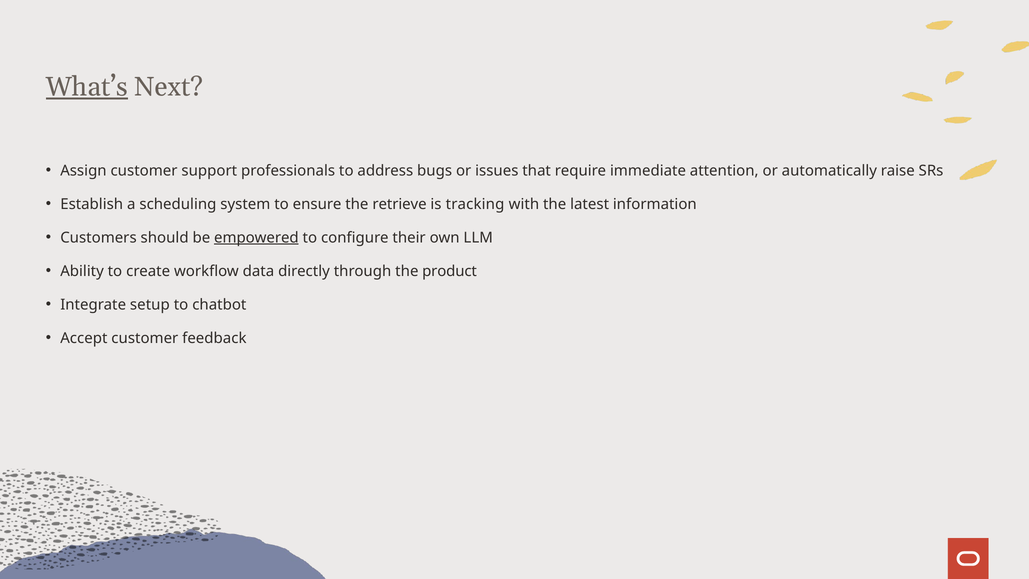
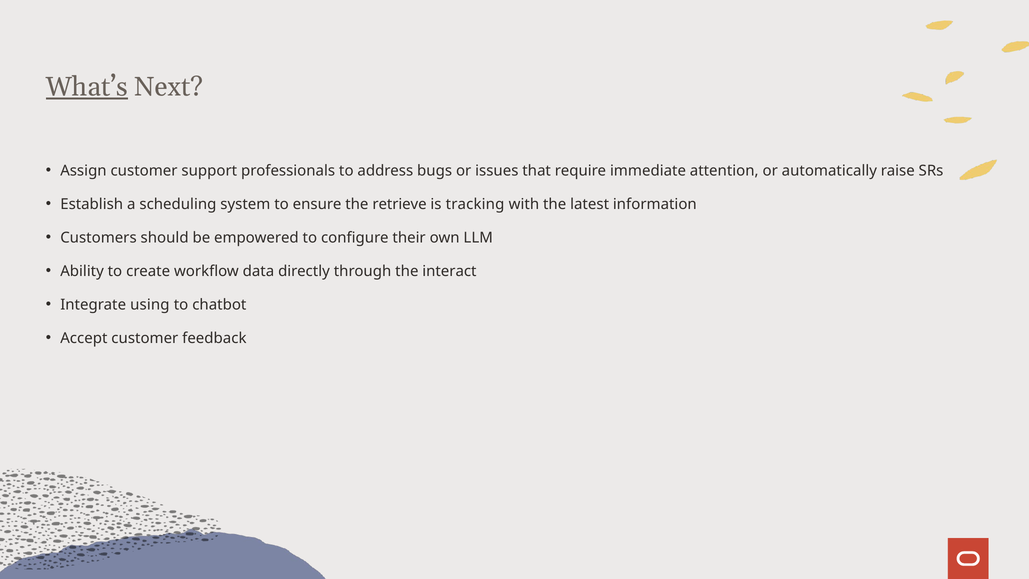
empowered underline: present -> none
product: product -> interact
setup: setup -> using
